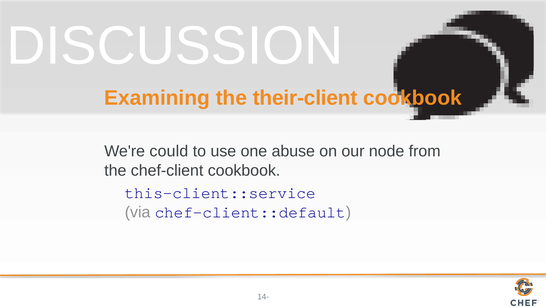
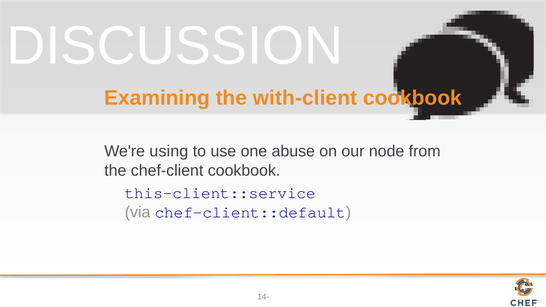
their-client: their-client -> with-client
could: could -> using
